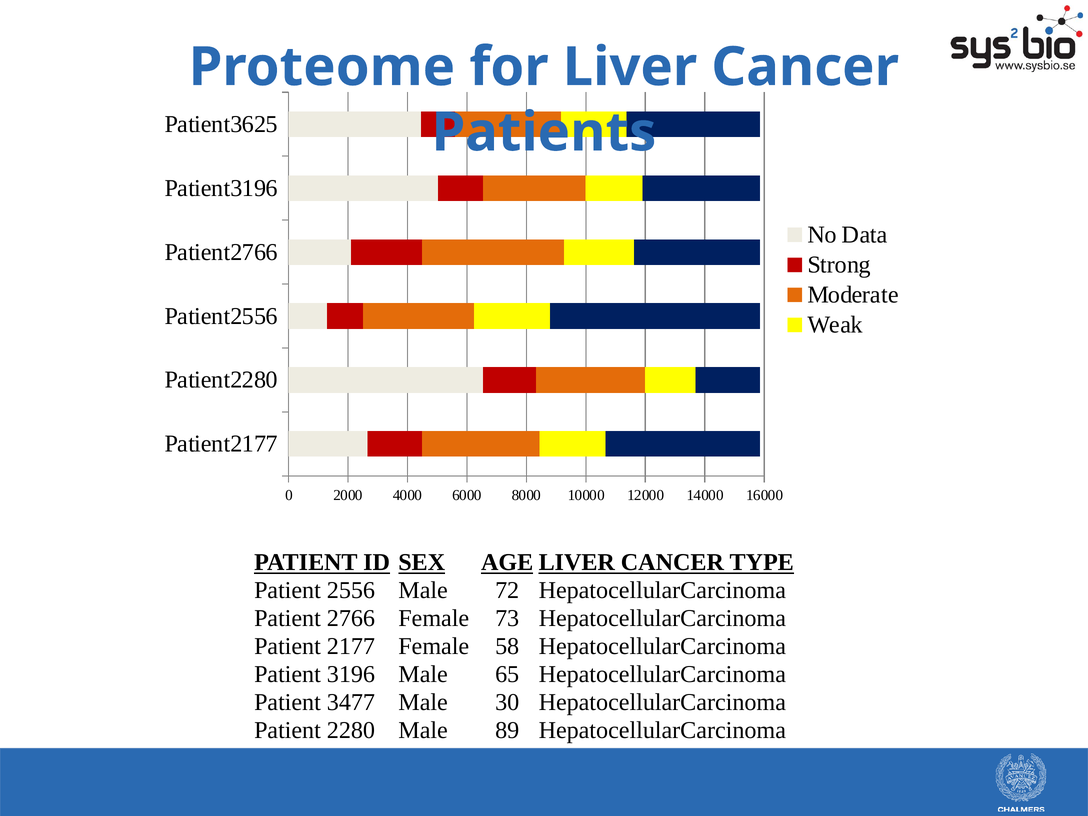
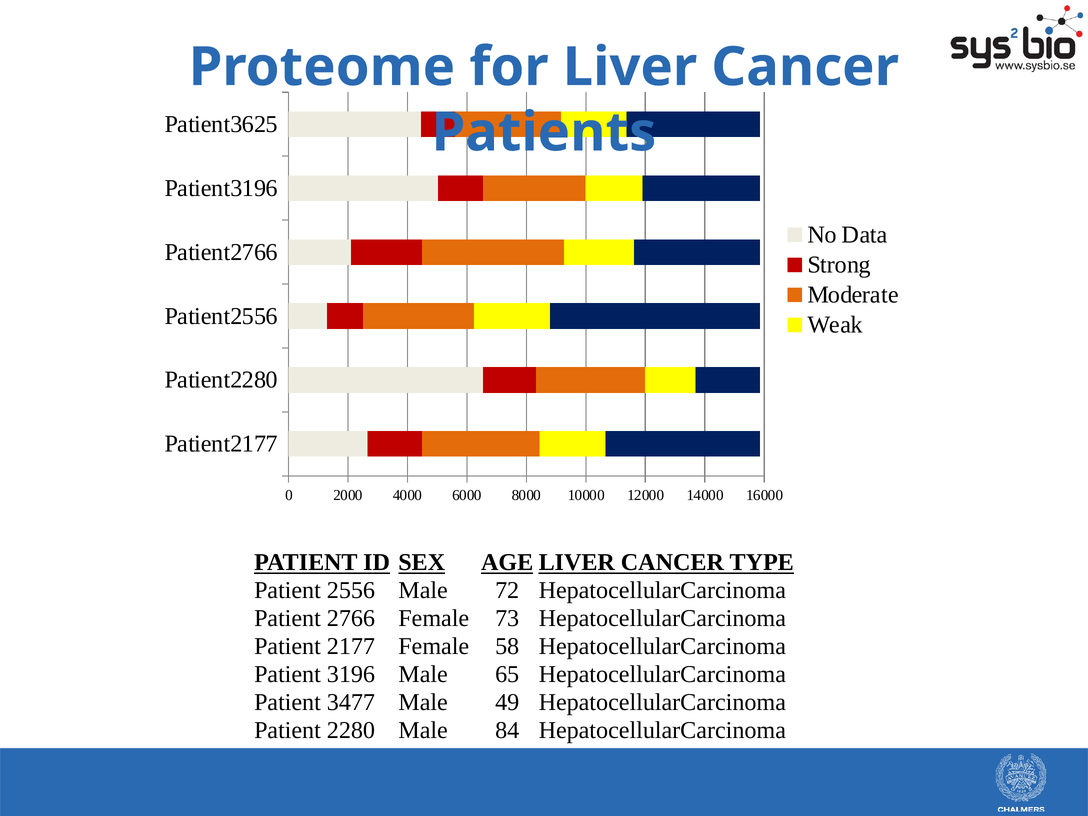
30: 30 -> 49
89: 89 -> 84
